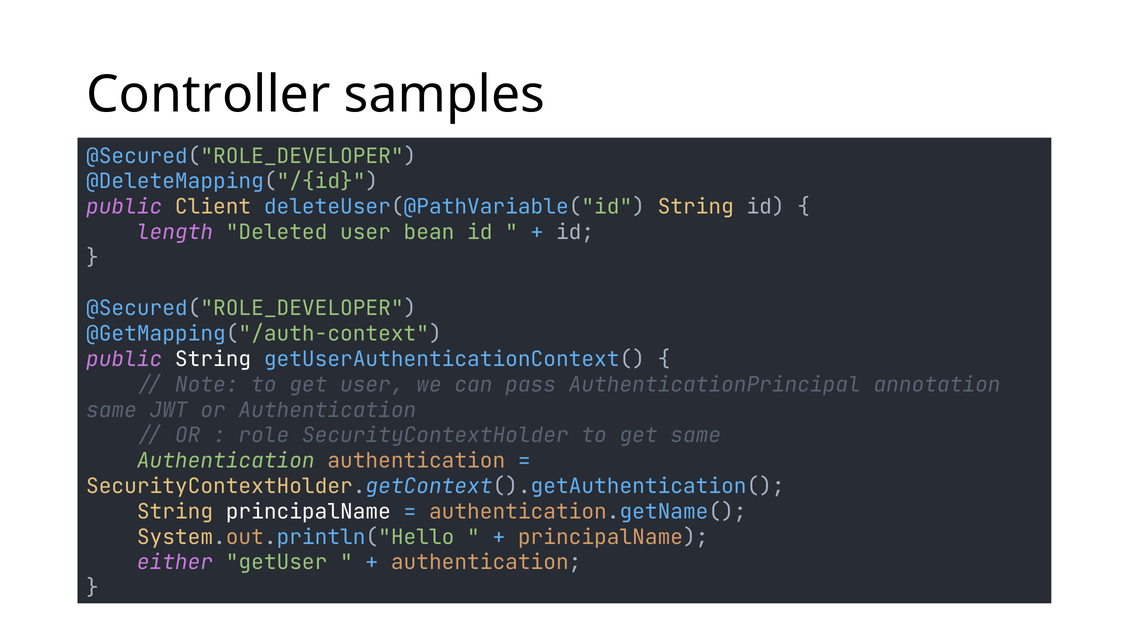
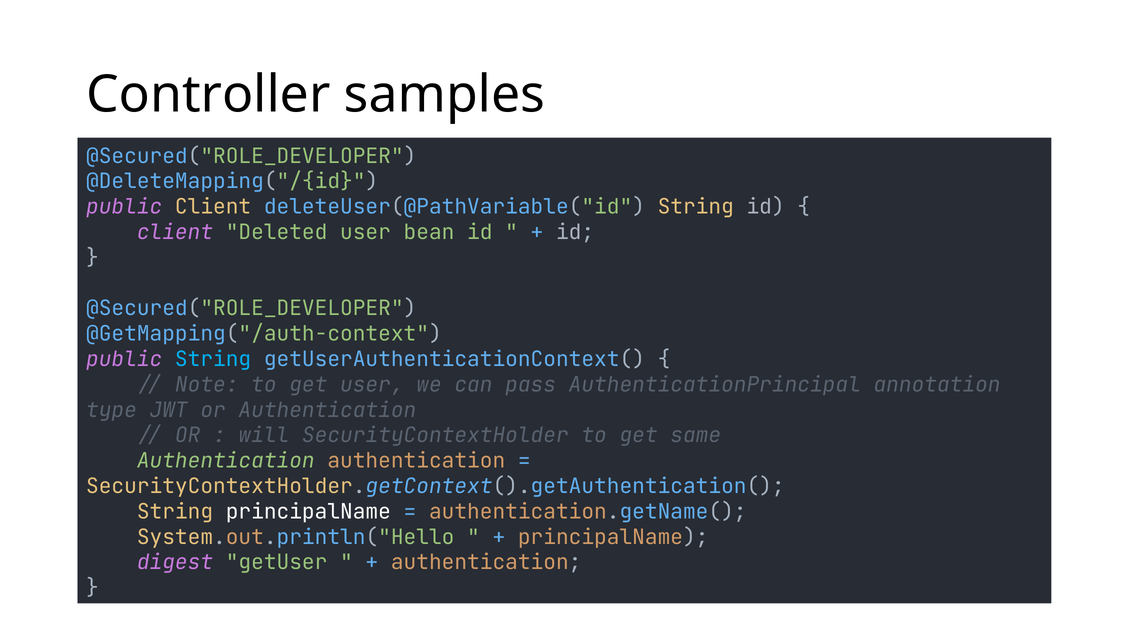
length at (175, 232): length -> client
String at (213, 359) colour: white -> light blue
same at (111, 410): same -> type
role: role -> will
either: either -> digest
